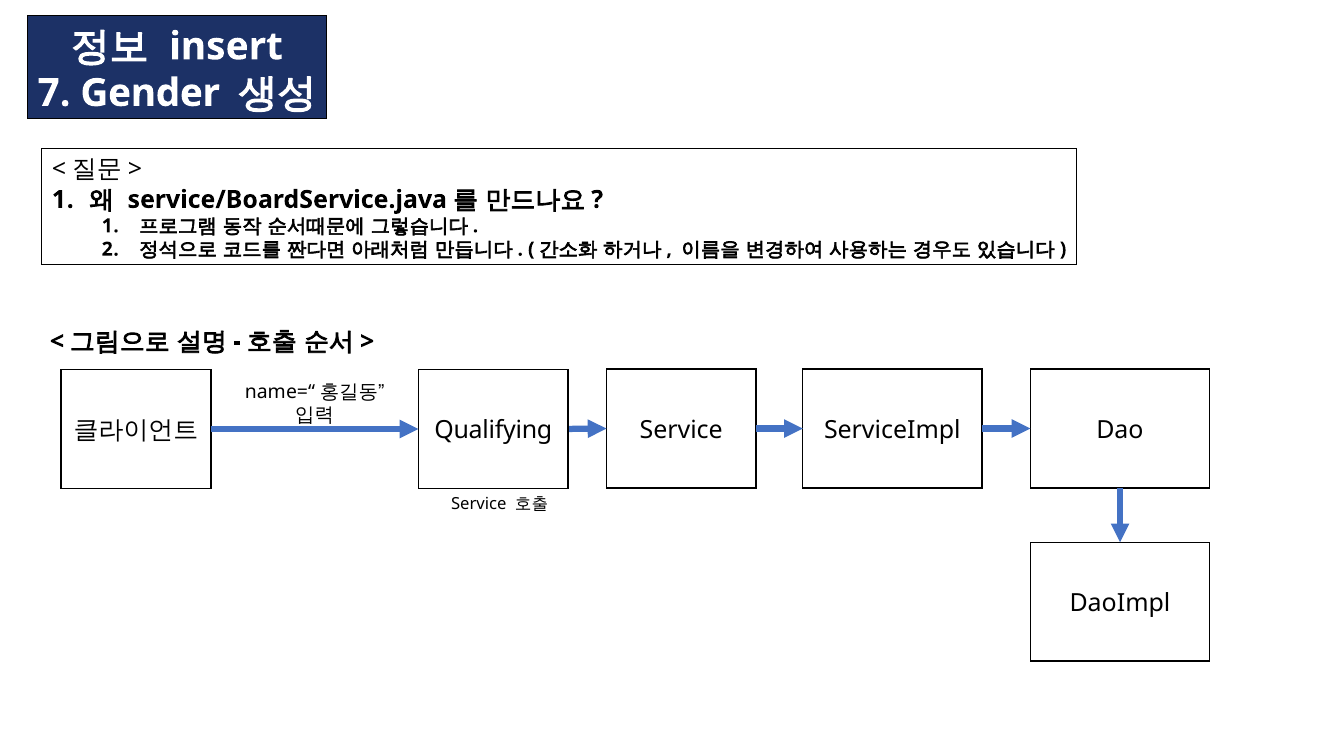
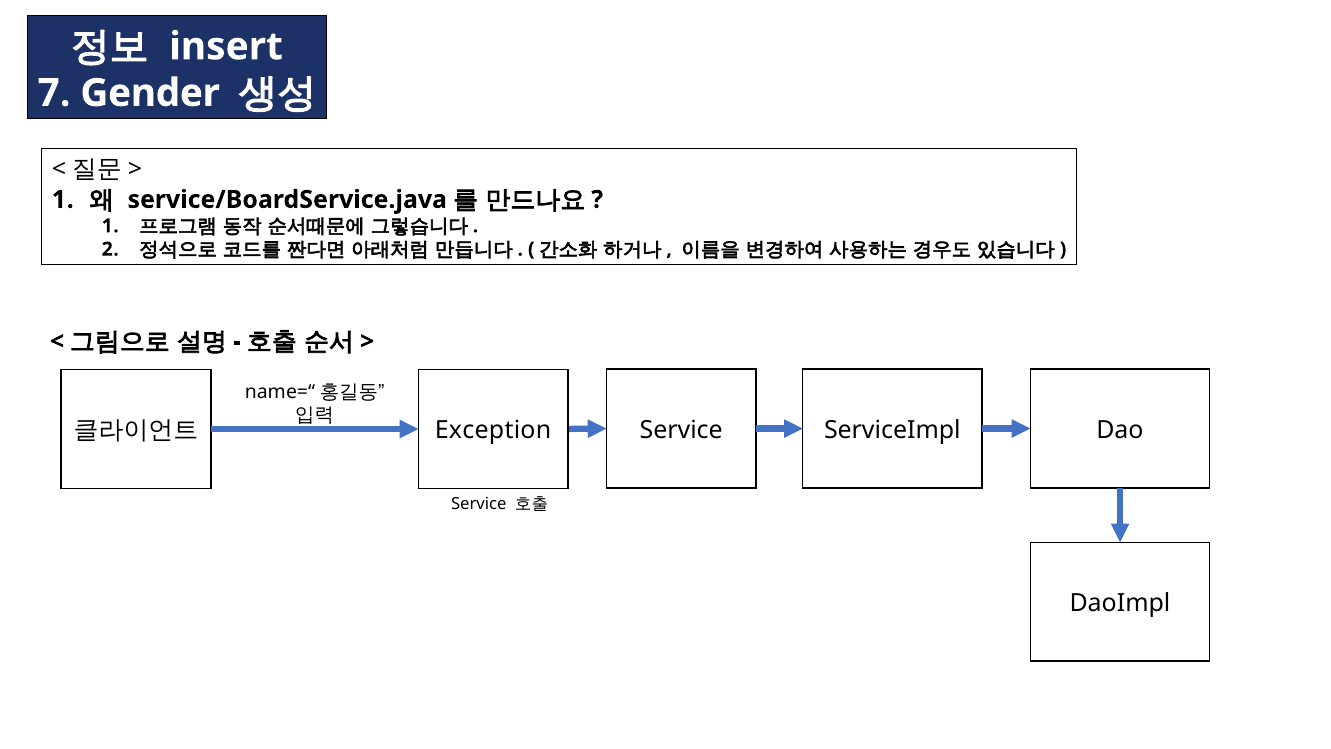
Qualifying: Qualifying -> Exception
